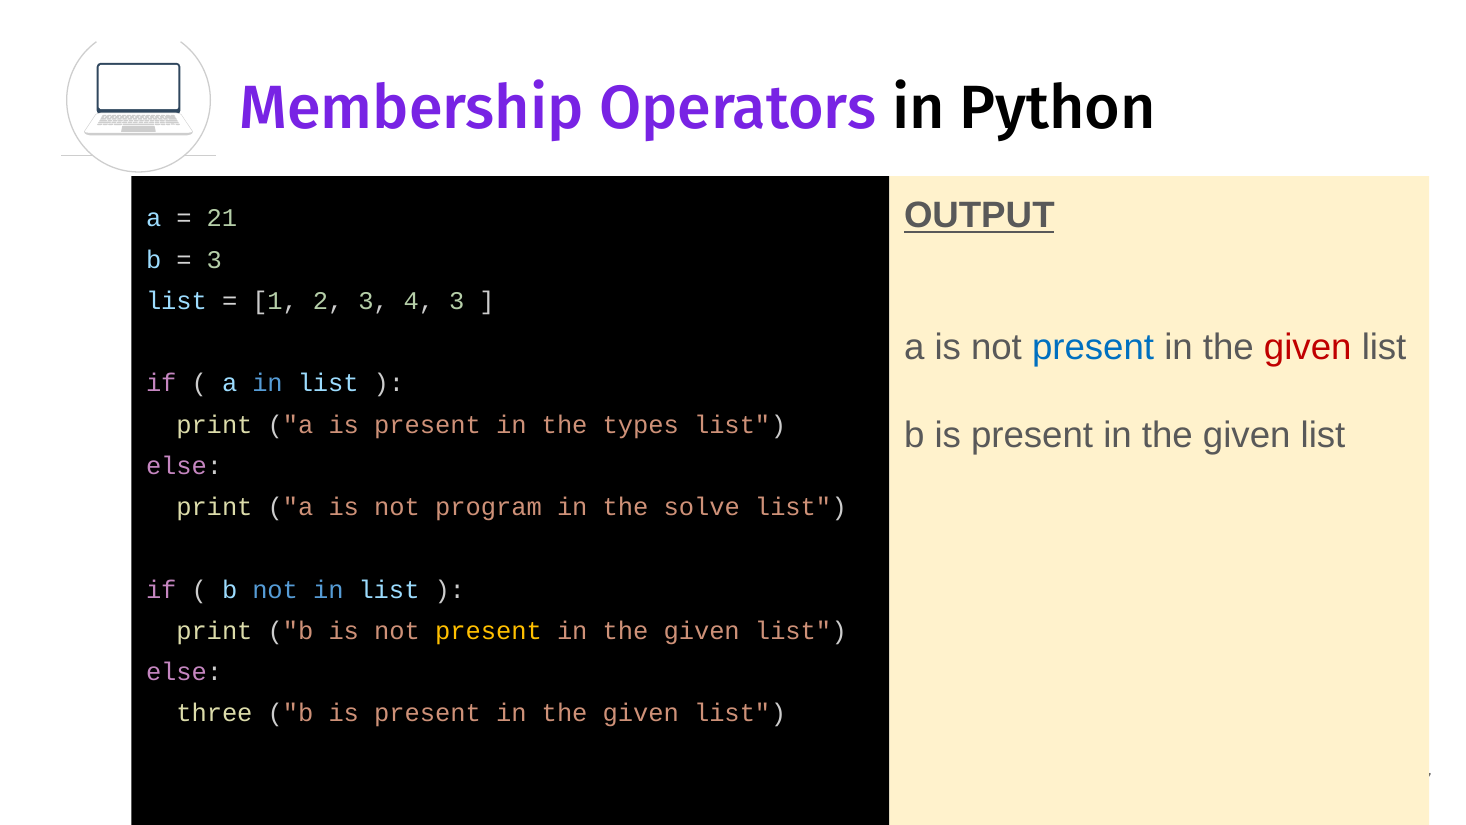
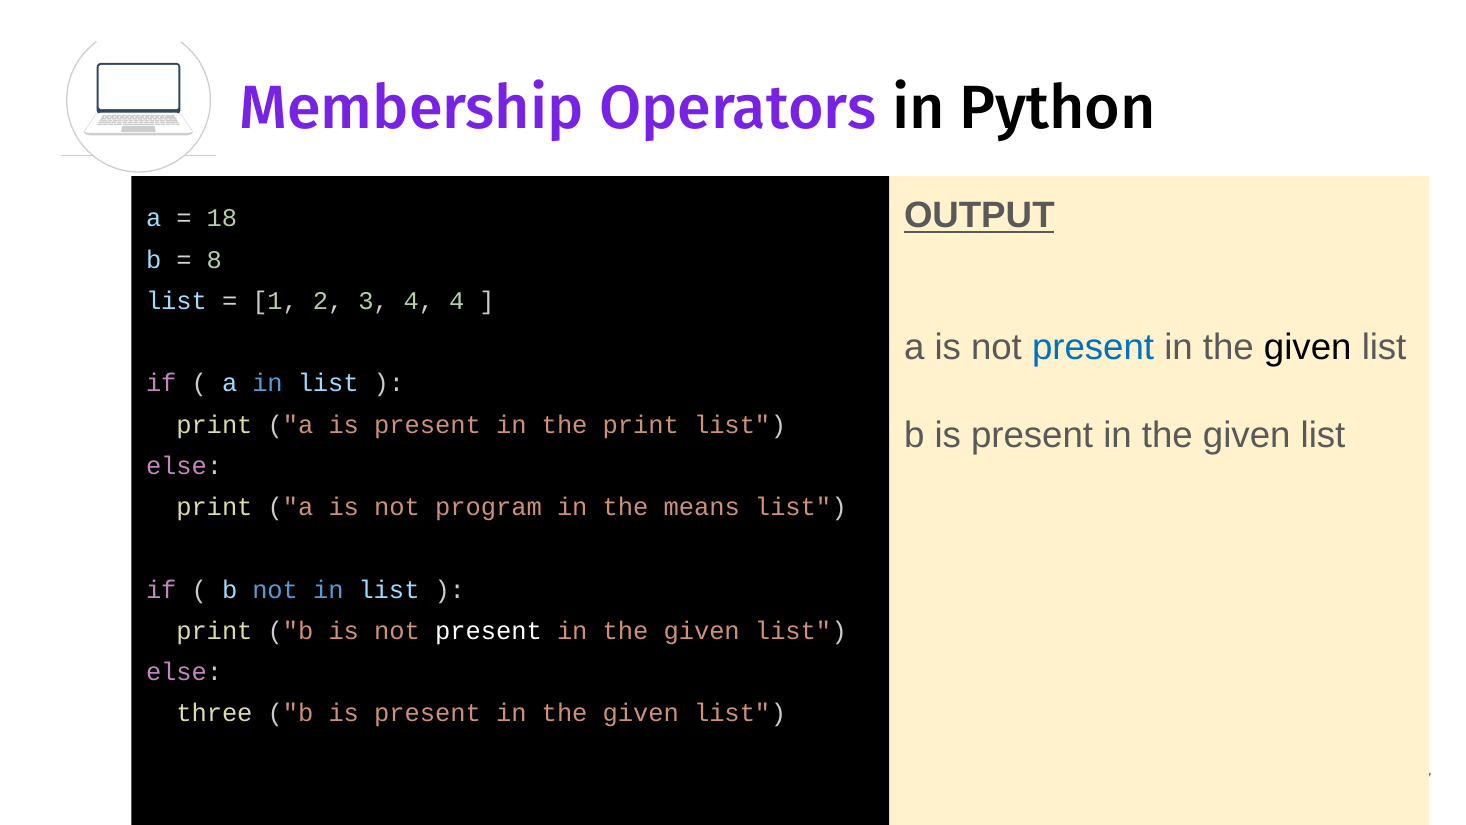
21: 21 -> 18
3 at (214, 260): 3 -> 8
4 3: 3 -> 4
given at (1308, 347) colour: red -> black
the types: types -> print
solve: solve -> means
present at (489, 631) colour: yellow -> white
